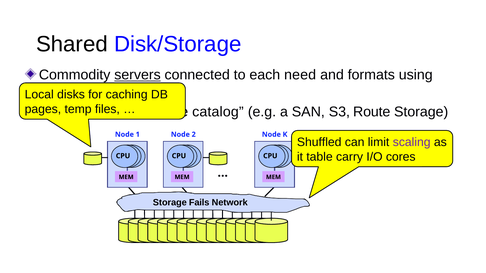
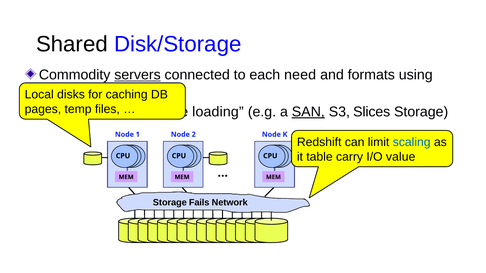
catalog: catalog -> loading
SAN underline: none -> present
Route: Route -> Slices
Shuffled: Shuffled -> Redshift
scaling colour: purple -> blue
cores: cores -> value
